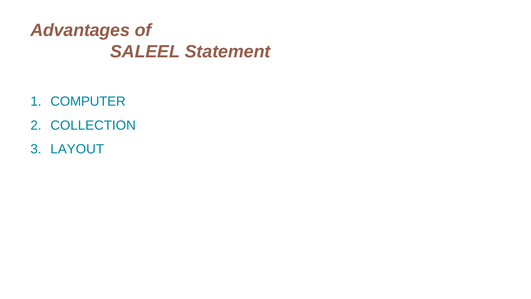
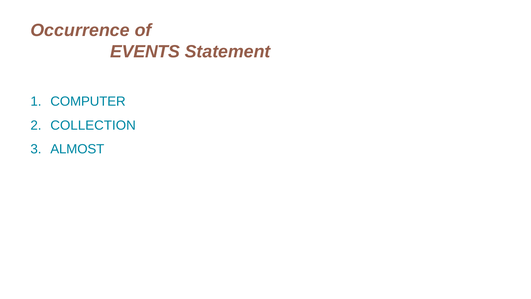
Advantages: Advantages -> Occurrence
SALEEL: SALEEL -> EVENTS
LAYOUT: LAYOUT -> ALMOST
